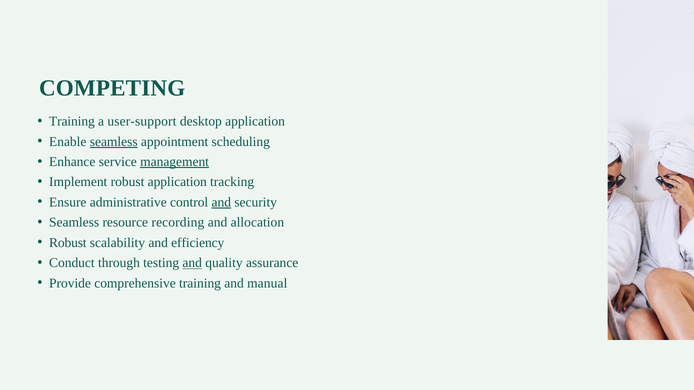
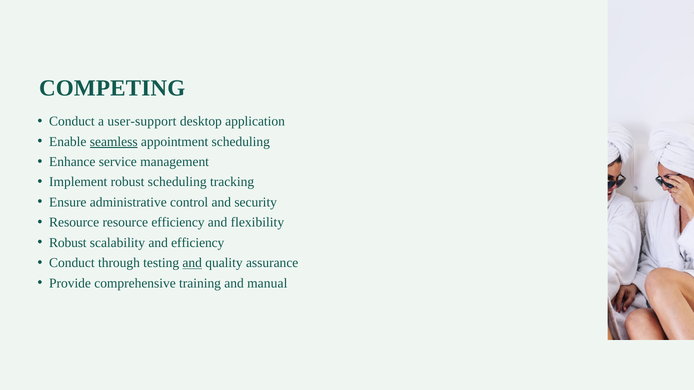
Training at (72, 122): Training -> Conduct
management underline: present -> none
robust application: application -> scheduling
and at (221, 202) underline: present -> none
Seamless at (74, 223): Seamless -> Resource
resource recording: recording -> efficiency
allocation: allocation -> flexibility
